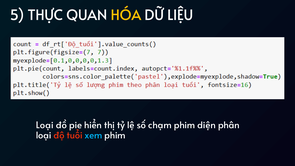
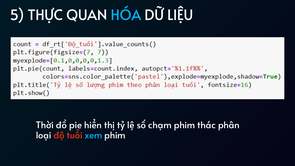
HÓA colour: yellow -> light blue
Loại at (45, 125): Loại -> Thời
diện: diện -> thác
